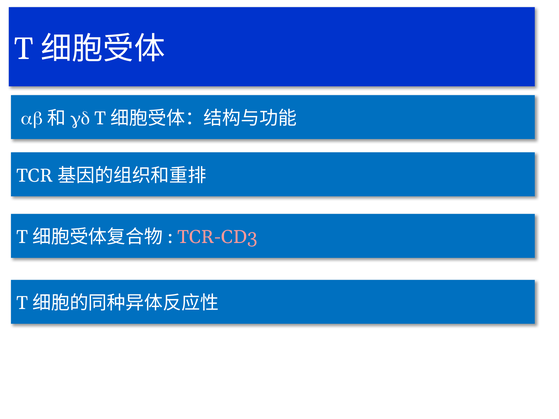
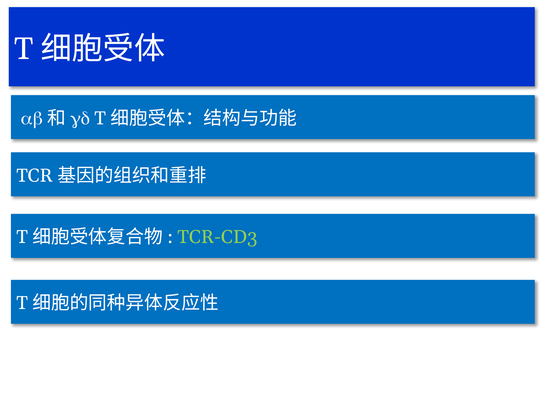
TCR-CD3 colour: pink -> light green
